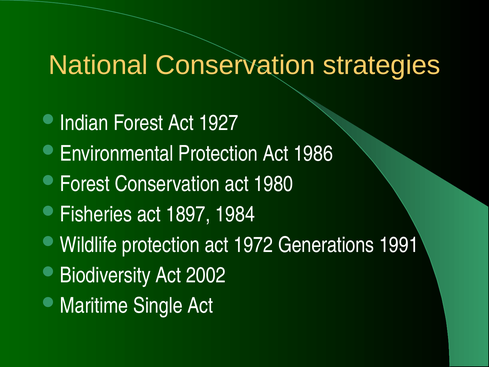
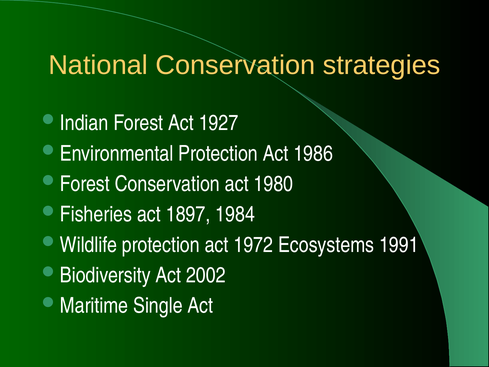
Generations: Generations -> Ecosystems
